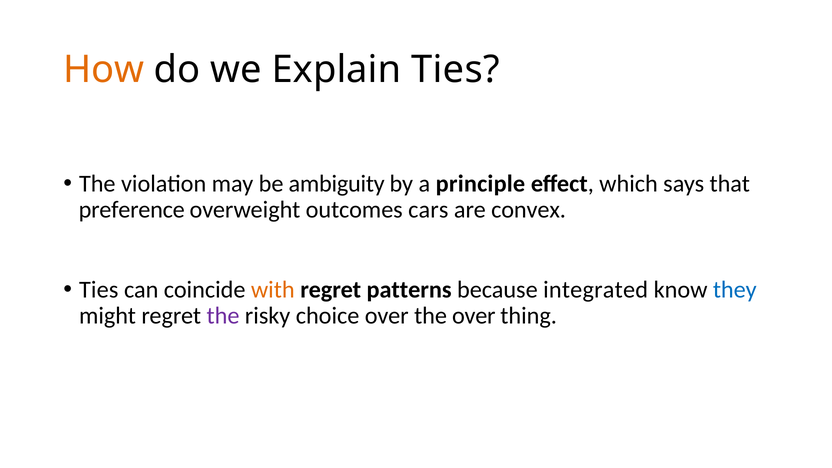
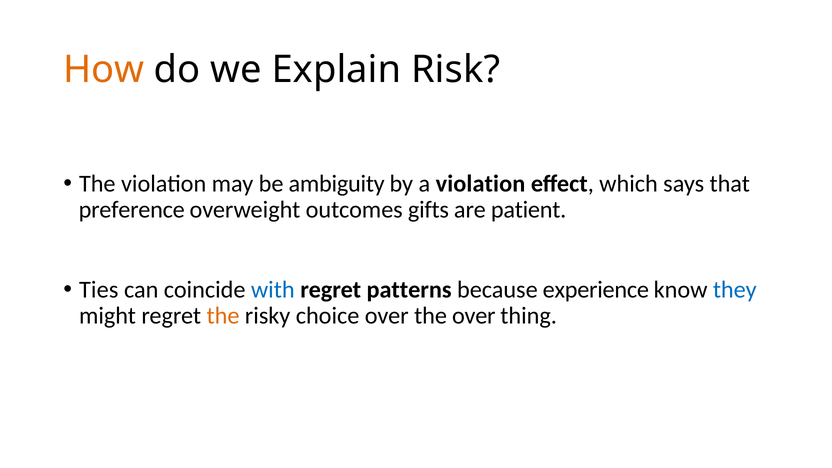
Explain Ties: Ties -> Risk
a principle: principle -> violation
cars: cars -> gifts
convex: convex -> patient
with colour: orange -> blue
integrated: integrated -> experience
the at (223, 316) colour: purple -> orange
